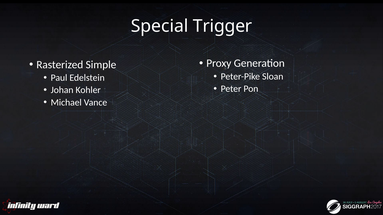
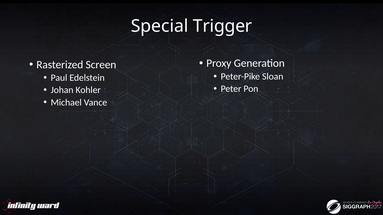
Simple: Simple -> Screen
